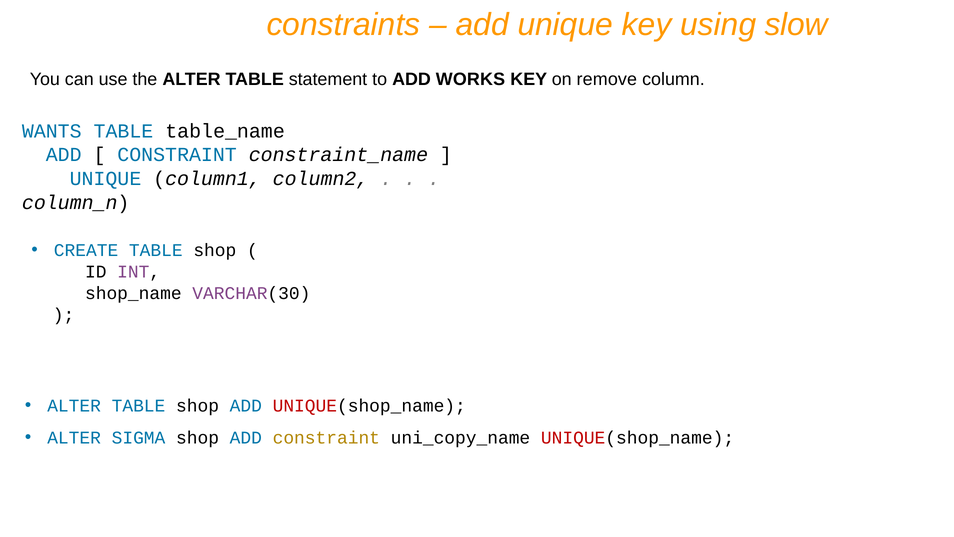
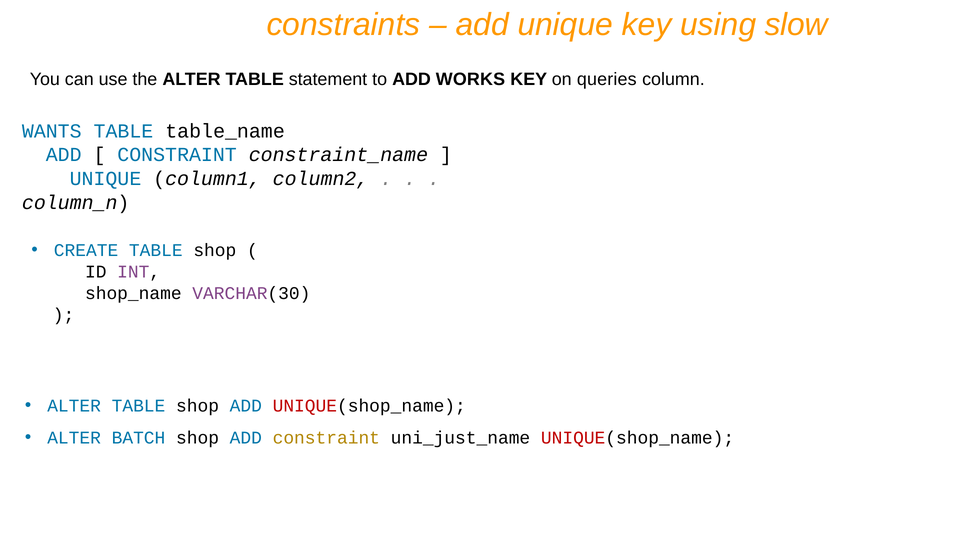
remove: remove -> queries
SIGMA: SIGMA -> BATCH
uni_copy_name: uni_copy_name -> uni_just_name
